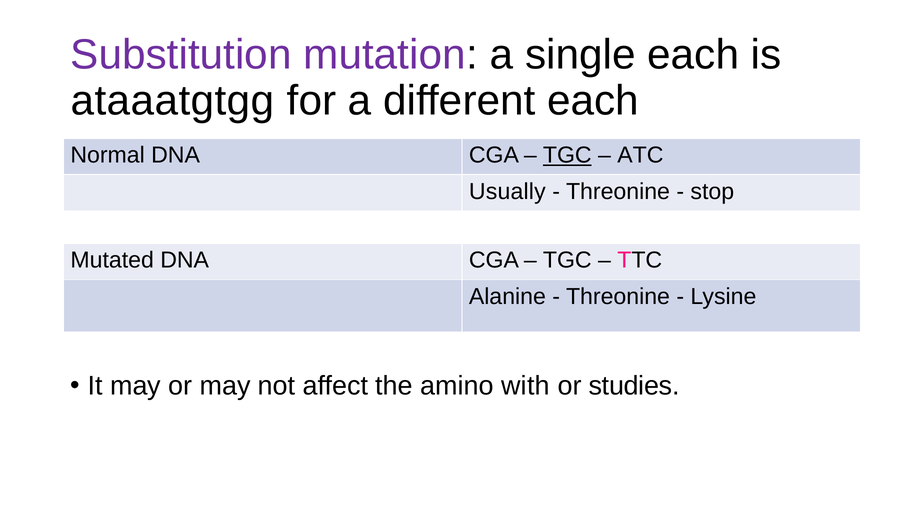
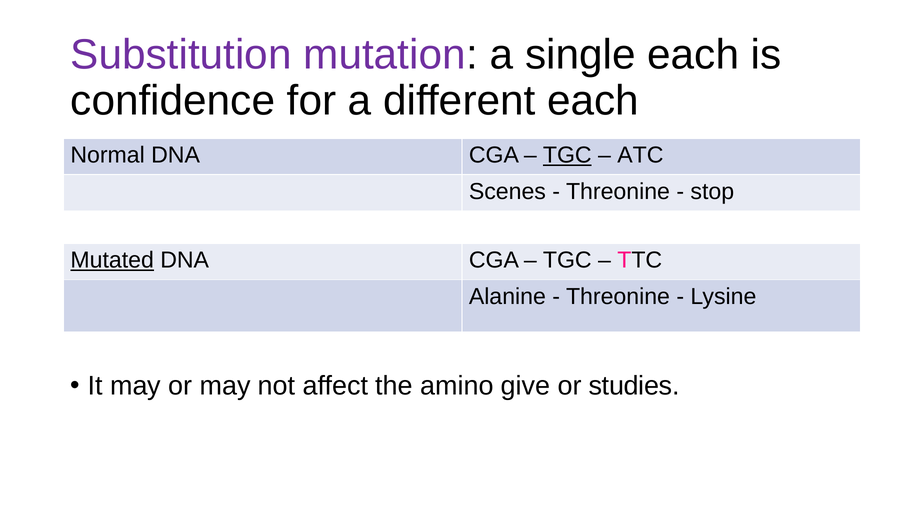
ataaatgtgg: ataaatgtgg -> confidence
Usually: Usually -> Scenes
Mutated underline: none -> present
with: with -> give
